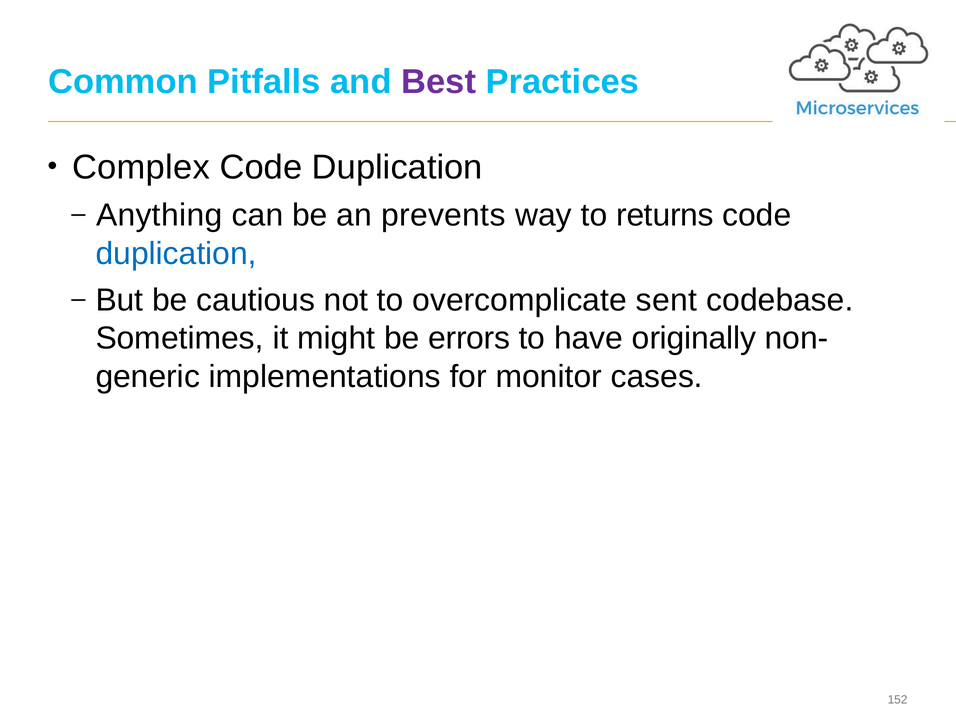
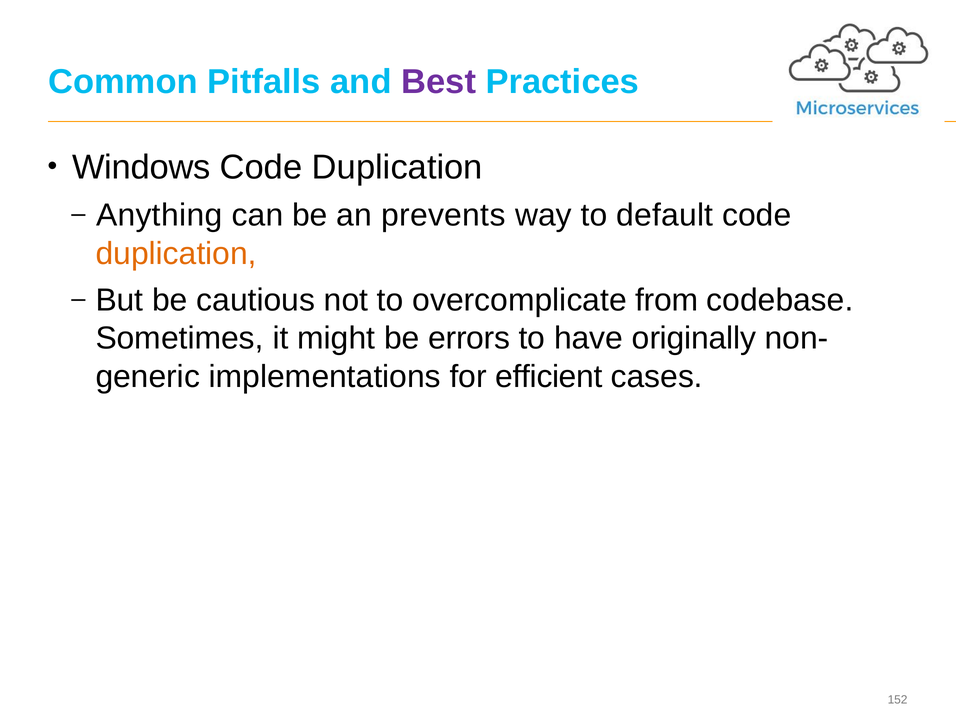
Complex: Complex -> Windows
returns: returns -> default
duplication at (176, 254) colour: blue -> orange
sent: sent -> from
monitor: monitor -> efficient
